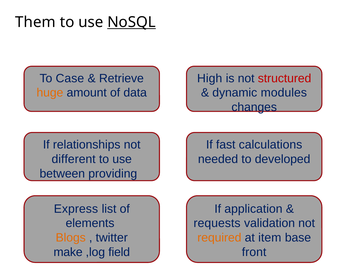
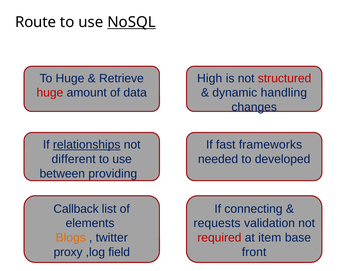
Them: Them -> Route
To Case: Case -> Huge
huge at (50, 93) colour: orange -> red
modules: modules -> handling
relationships underline: none -> present
calculations: calculations -> frameworks
Express: Express -> Callback
application: application -> connecting
required colour: orange -> red
make: make -> proxy
